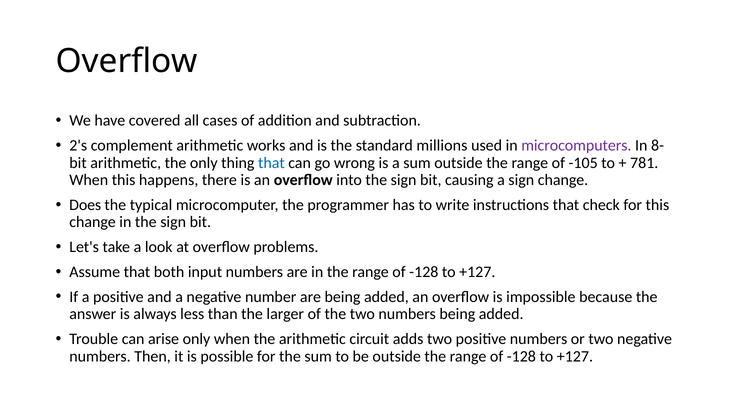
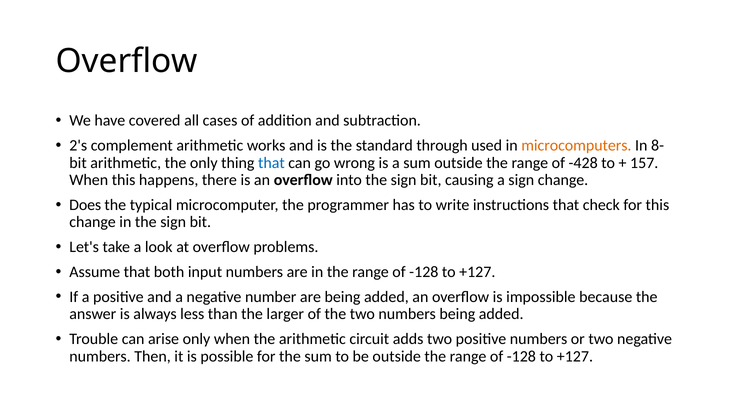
millions: millions -> through
microcomputers colour: purple -> orange
-105: -105 -> -428
781: 781 -> 157
